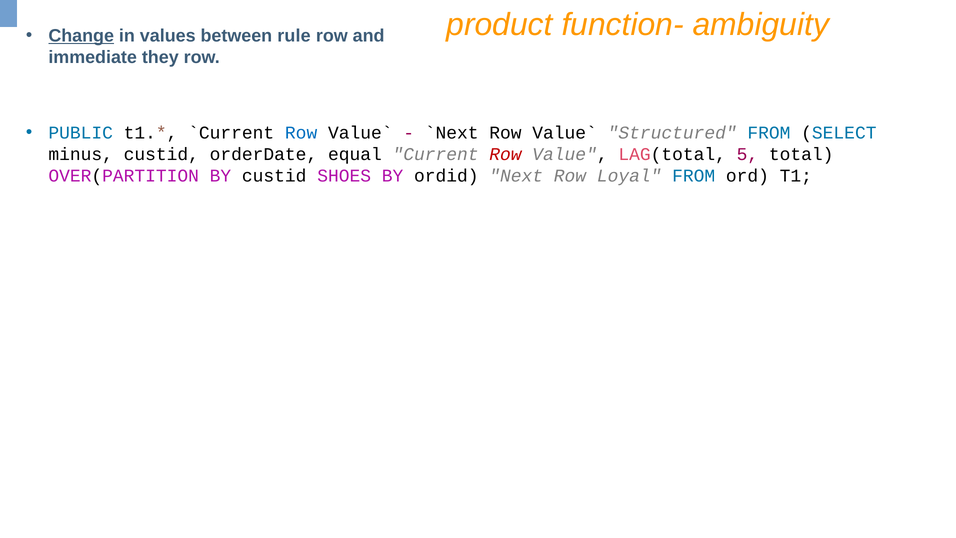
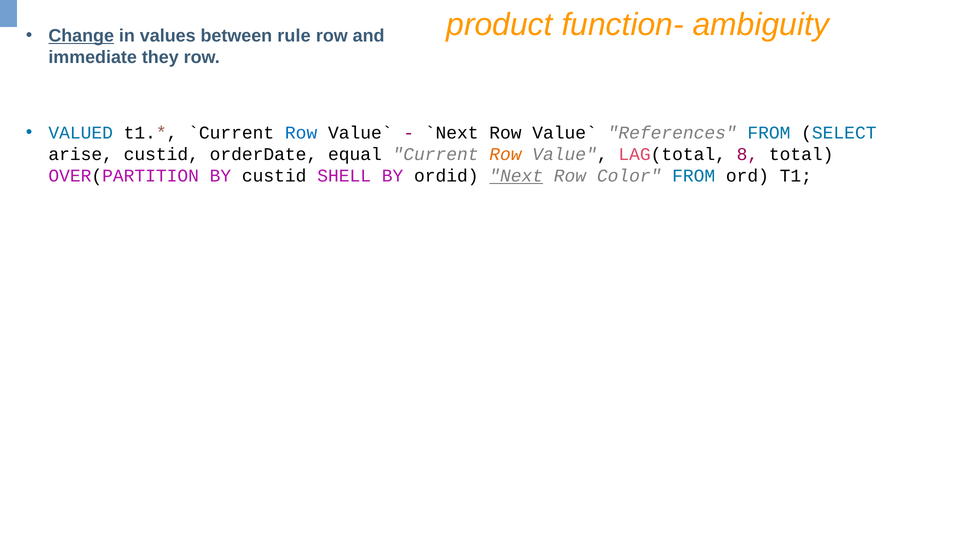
PUBLIC: PUBLIC -> VALUED
Structured: Structured -> References
minus: minus -> arise
Row at (505, 154) colour: red -> orange
5: 5 -> 8
SHOES: SHOES -> SHELL
Next underline: none -> present
Loyal: Loyal -> Color
